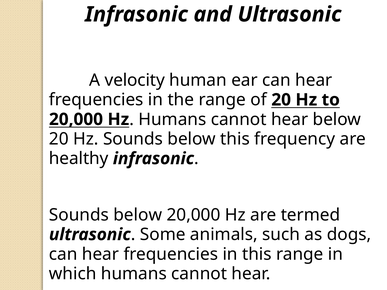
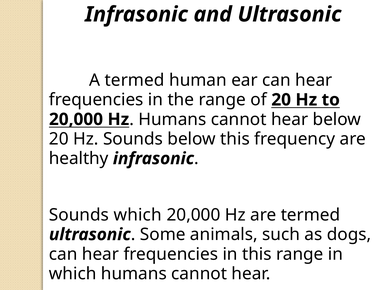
A velocity: velocity -> termed
below at (138, 215): below -> which
